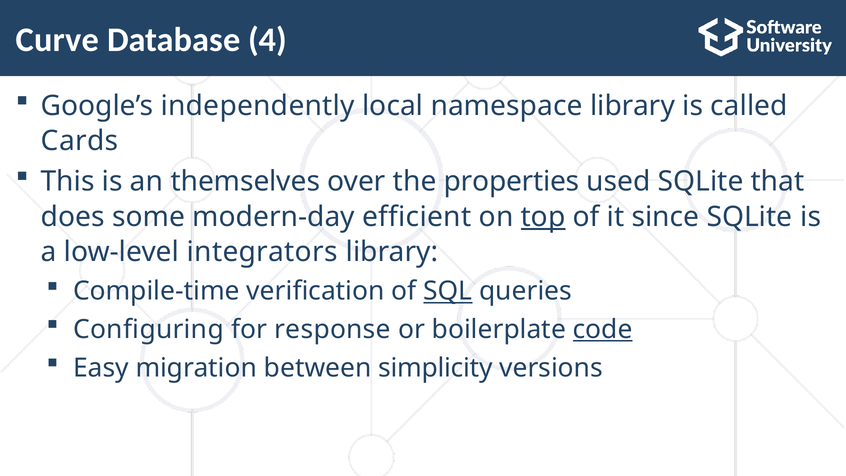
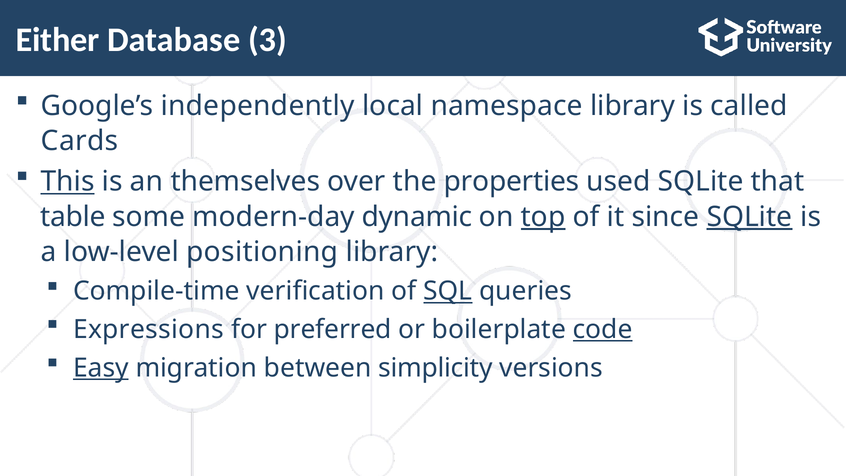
Curve: Curve -> Either
4: 4 -> 3
This underline: none -> present
does: does -> table
efficient: efficient -> dynamic
SQLite at (749, 217) underline: none -> present
integrators: integrators -> positioning
Configuring: Configuring -> Expressions
response: response -> preferred
Easy underline: none -> present
